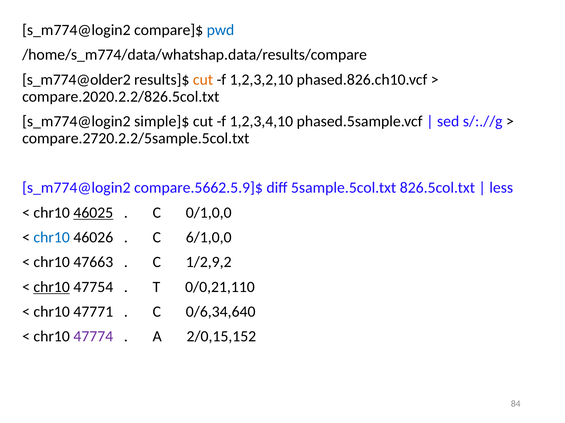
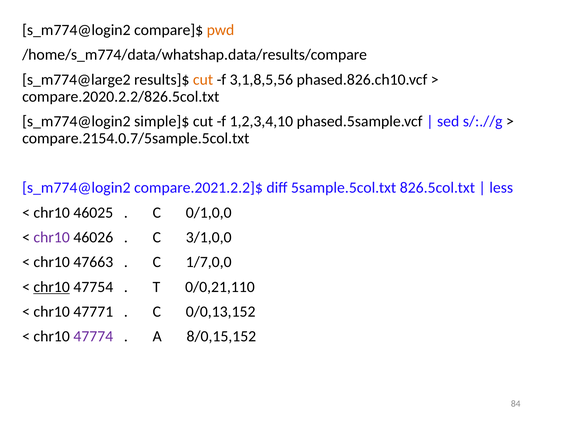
pwd colour: blue -> orange
s_m774@older2: s_m774@older2 -> s_m774@large2
1,2,3,2,10: 1,2,3,2,10 -> 3,1,8,5,56
compare.2720.2.2/5sample.5col.txt: compare.2720.2.2/5sample.5col.txt -> compare.2154.0.7/5sample.5col.txt
compare.5662.5.9]$: compare.5662.5.9]$ -> compare.2021.2.2]$
46025 underline: present -> none
chr10 at (52, 238) colour: blue -> purple
6/1,0,0: 6/1,0,0 -> 3/1,0,0
1/2,9,2: 1/2,9,2 -> 1/7,0,0
0/6,34,640: 0/6,34,640 -> 0/0,13,152
2/0,15,152: 2/0,15,152 -> 8/0,15,152
